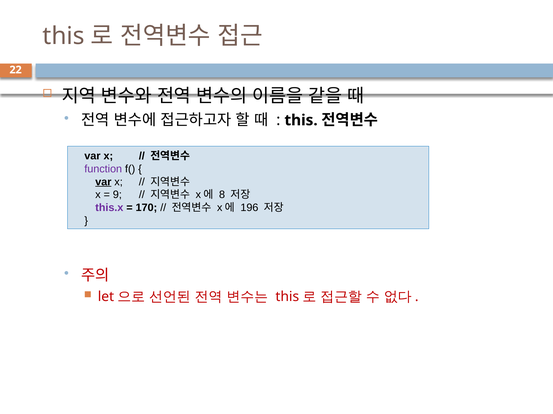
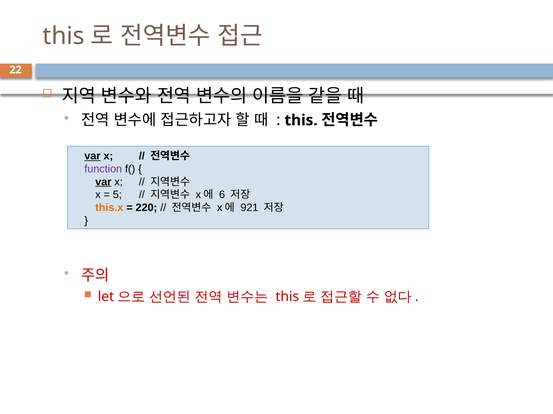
var at (92, 156) underline: none -> present
9: 9 -> 5
8: 8 -> 6
this.x colour: purple -> orange
170: 170 -> 220
196: 196 -> 921
